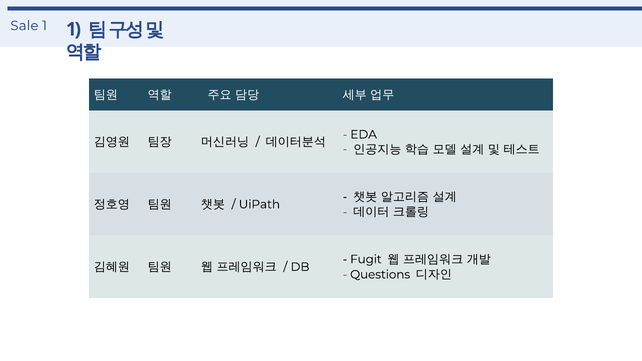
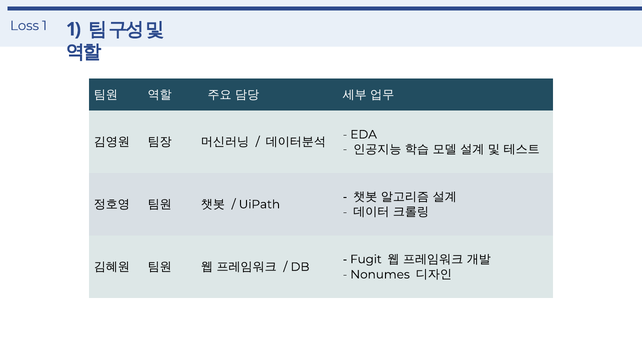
Sale: Sale -> Loss
Questions: Questions -> Nonumes
